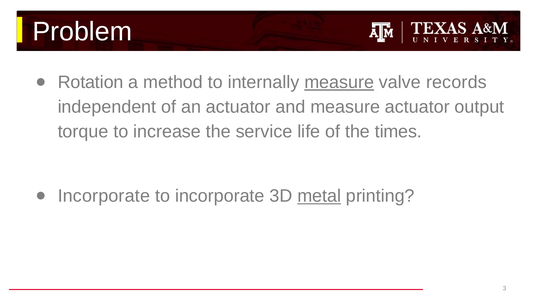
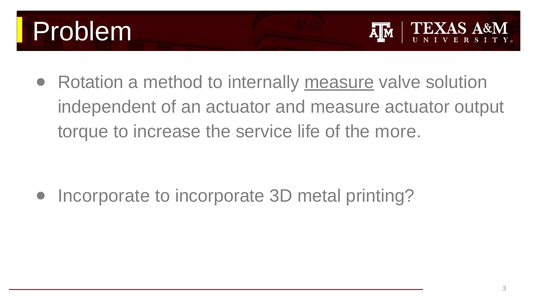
records: records -> solution
times: times -> more
metal underline: present -> none
